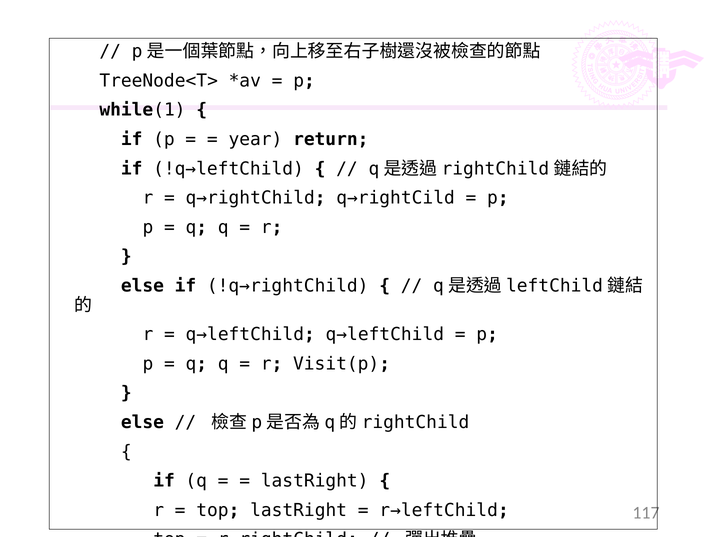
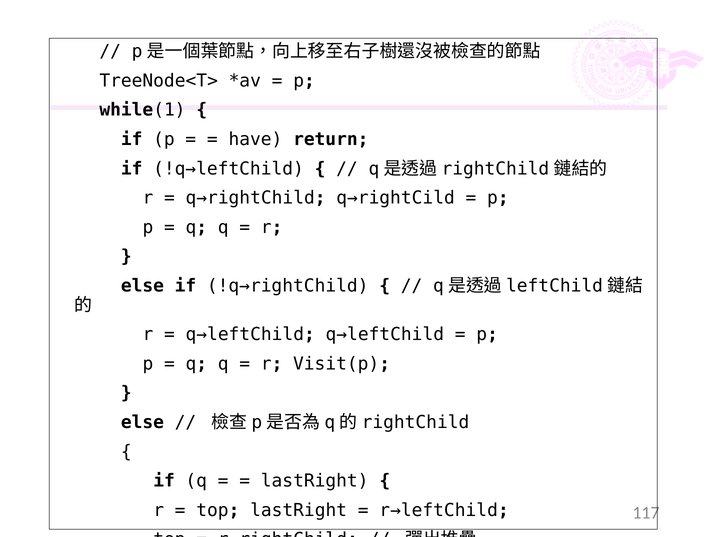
year: year -> have
